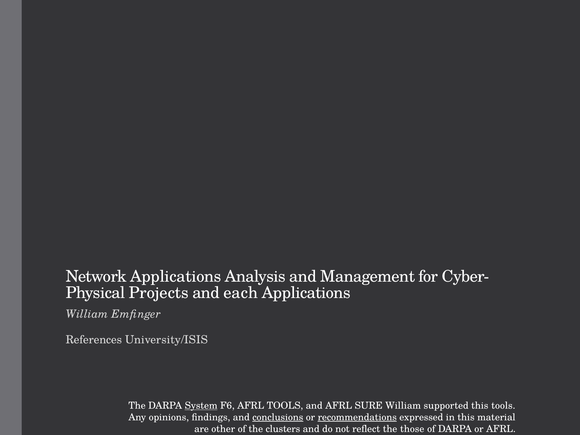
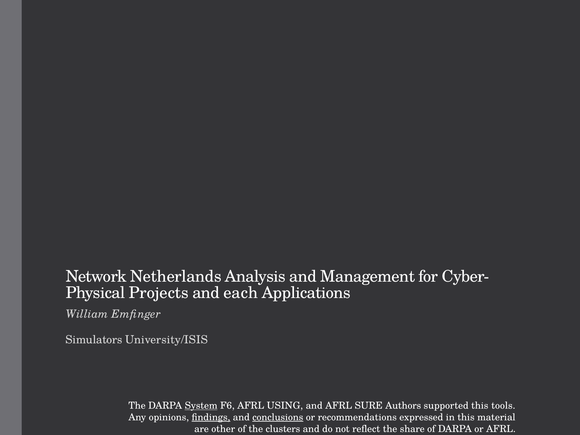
Network Applications: Applications -> Netherlands
References: References -> Simulators
AFRL TOOLS: TOOLS -> USING
SURE William: William -> Authors
ﬁndings underline: none -> present
recommendations underline: present -> none
those: those -> share
